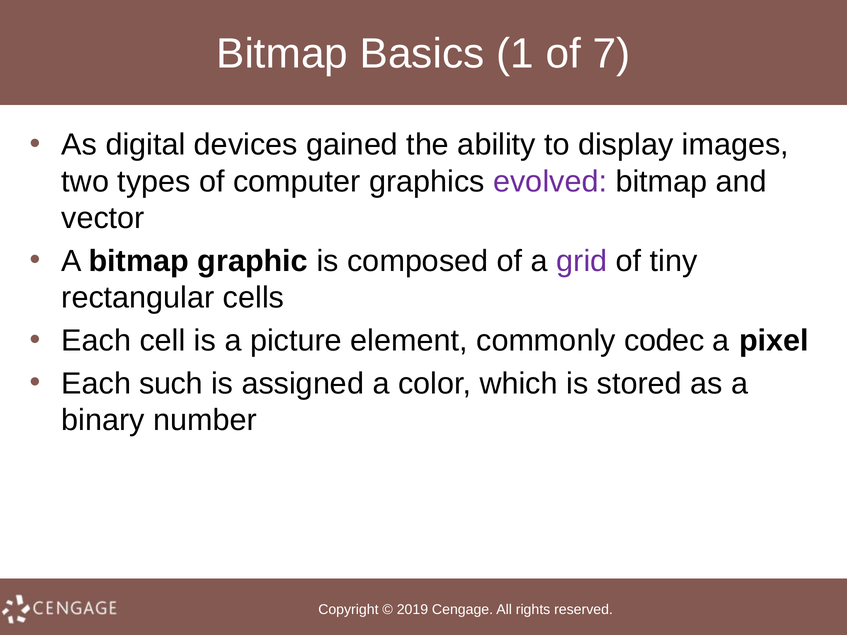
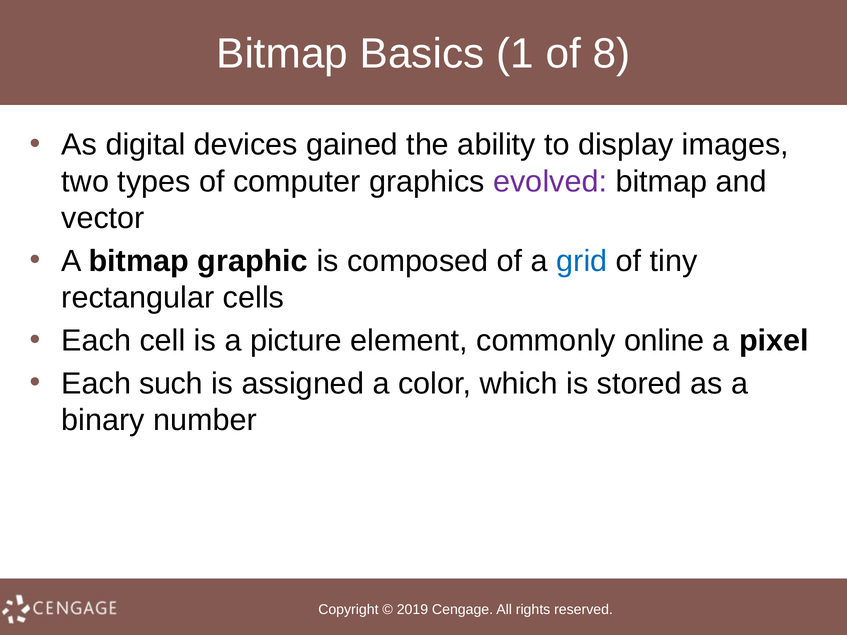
7: 7 -> 8
grid colour: purple -> blue
codec: codec -> online
